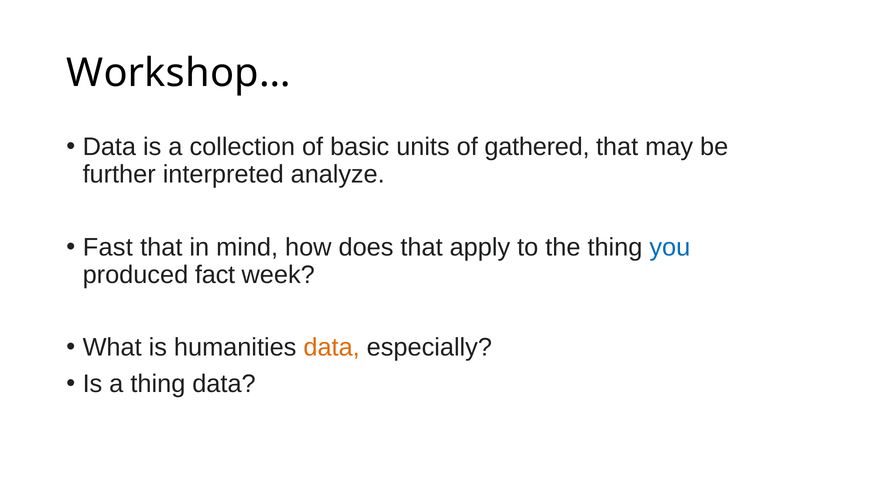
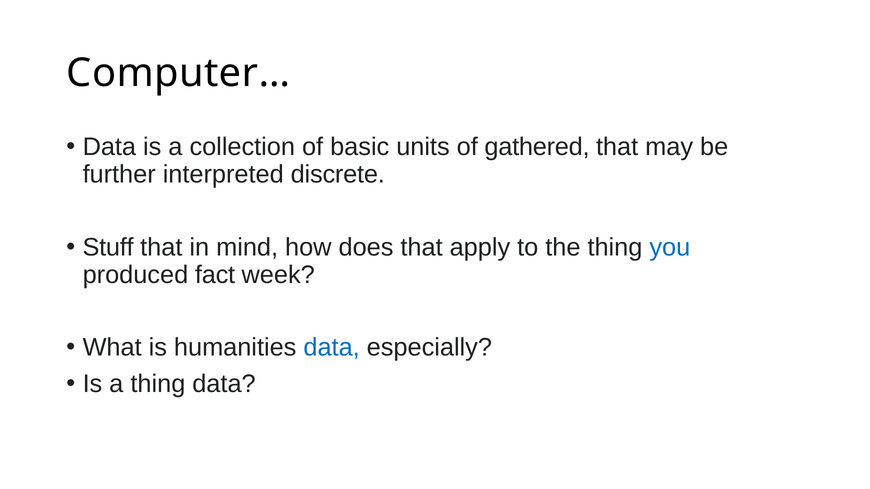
Workshop…: Workshop… -> Computer…
analyze: analyze -> discrete
Fast: Fast -> Stuff
data at (332, 348) colour: orange -> blue
